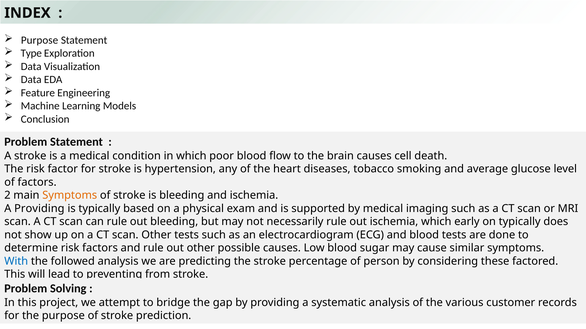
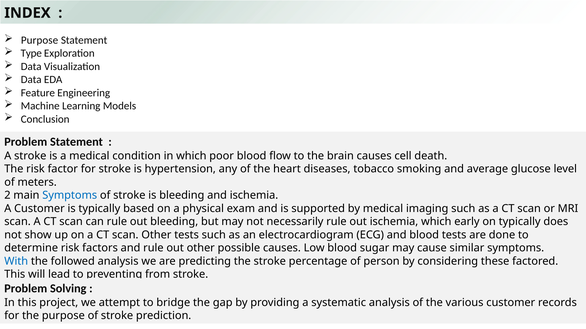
of factors: factors -> meters
Symptoms at (70, 196) colour: orange -> blue
A Providing: Providing -> Customer
